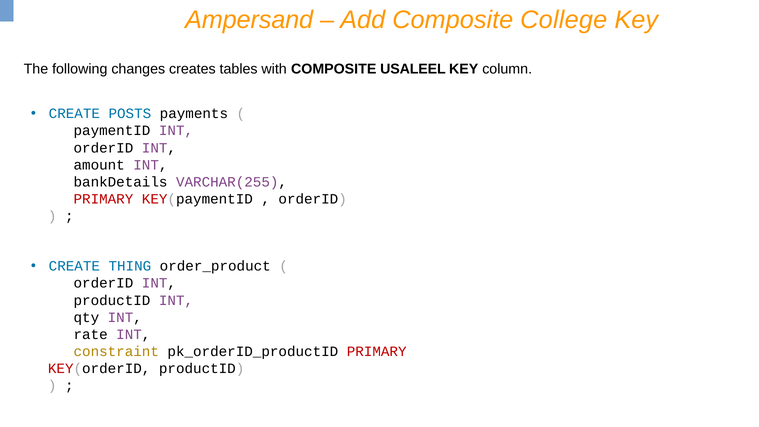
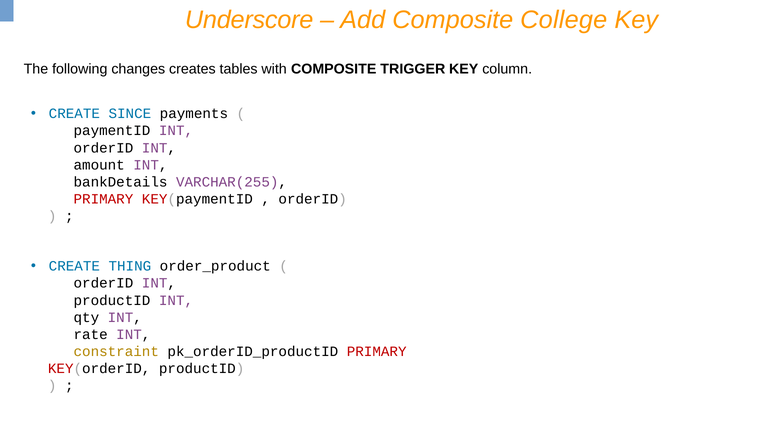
Ampersand: Ampersand -> Underscore
USALEEL: USALEEL -> TRIGGER
POSTS: POSTS -> SINCE
